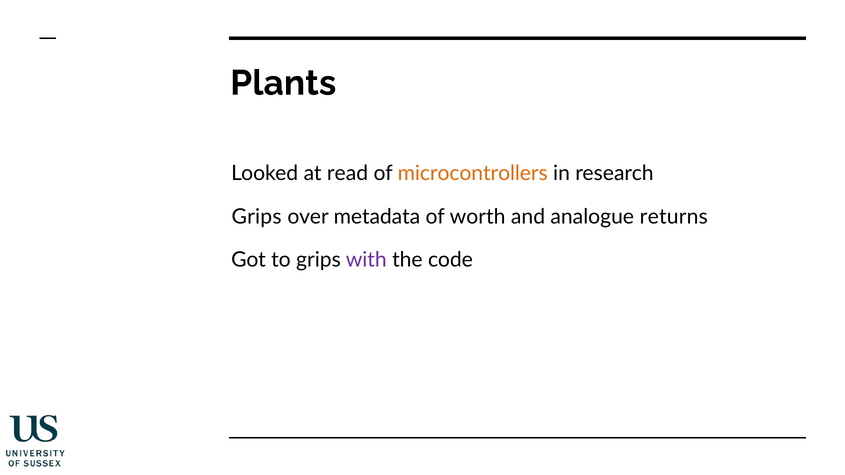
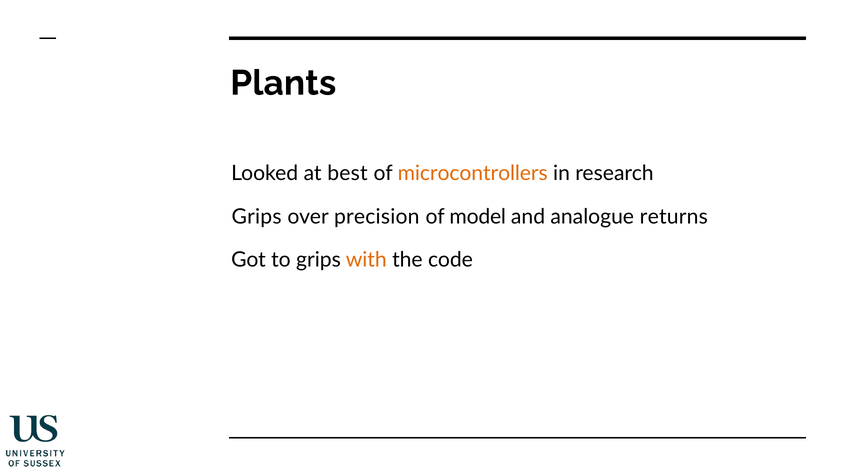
read: read -> best
metadata: metadata -> precision
worth: worth -> model
with colour: purple -> orange
